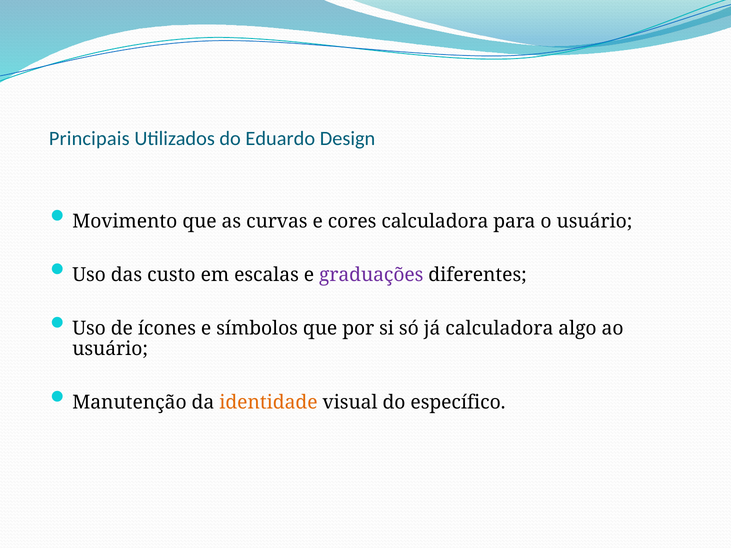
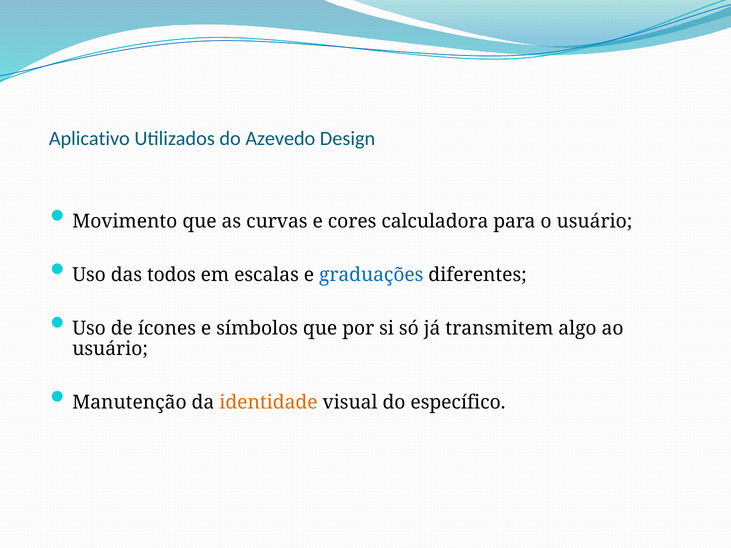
Principais: Principais -> Aplicativo
Eduardo: Eduardo -> Azevedo
custo: custo -> todos
graduações colour: purple -> blue
já calculadora: calculadora -> transmitem
